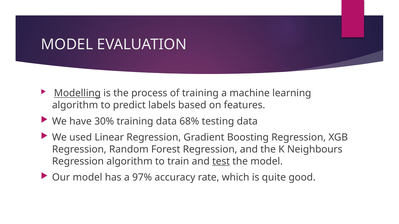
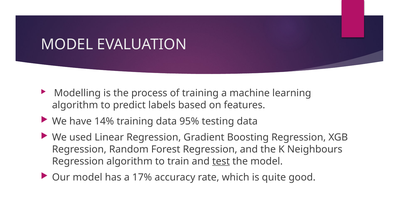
Modelling underline: present -> none
30%: 30% -> 14%
68%: 68% -> 95%
97%: 97% -> 17%
